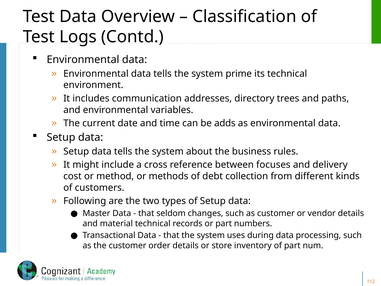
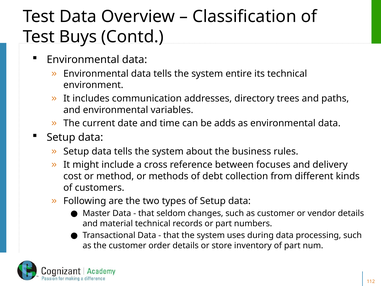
Logs: Logs -> Buys
prime: prime -> entire
